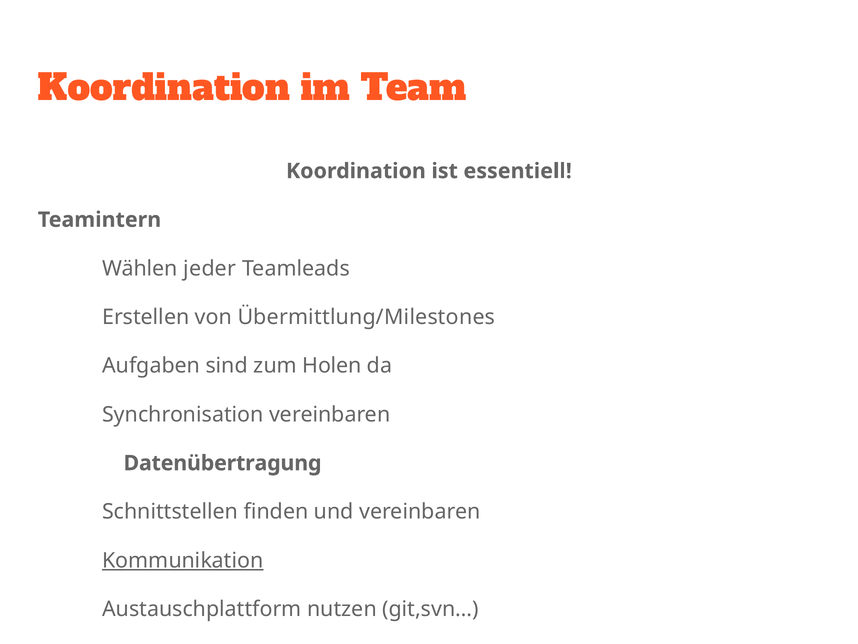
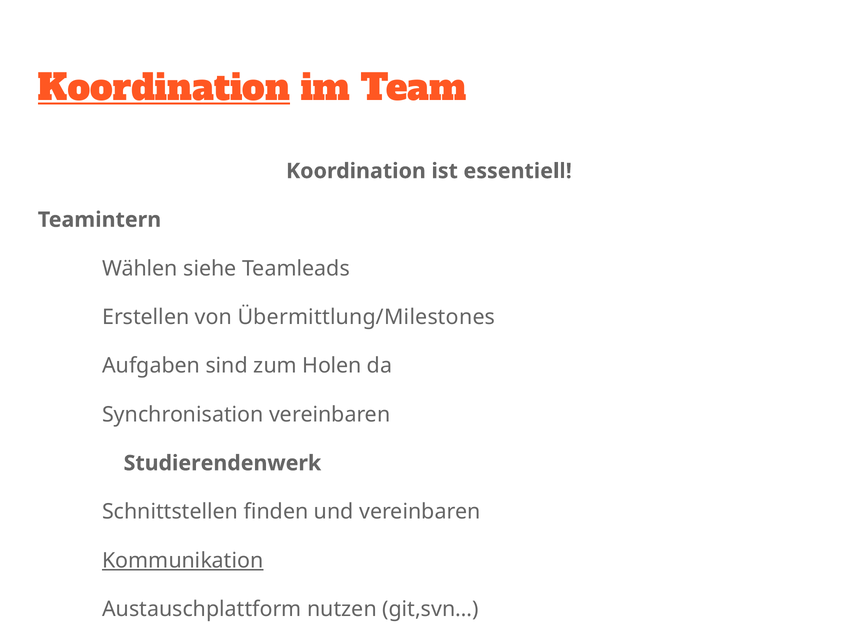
Koordination at (164, 88) underline: none -> present
jeder: jeder -> siehe
Datenübertragung: Datenübertragung -> Studierendenwerk
